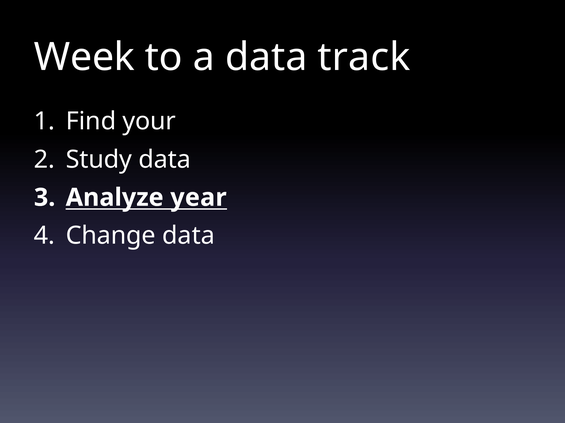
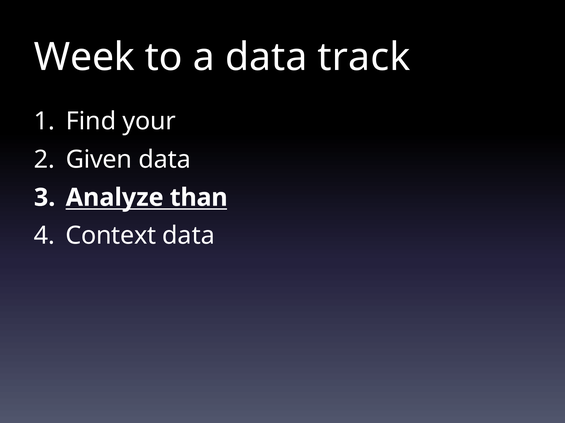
Study: Study -> Given
year: year -> than
Change: Change -> Context
